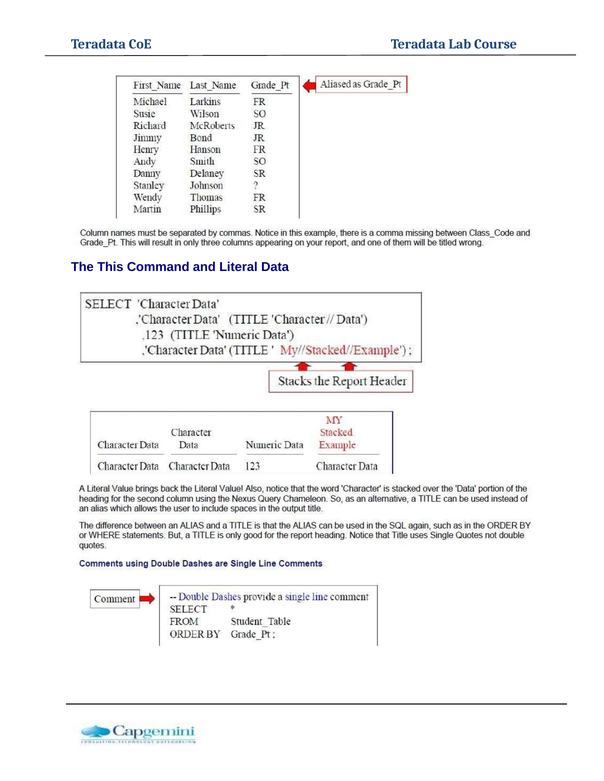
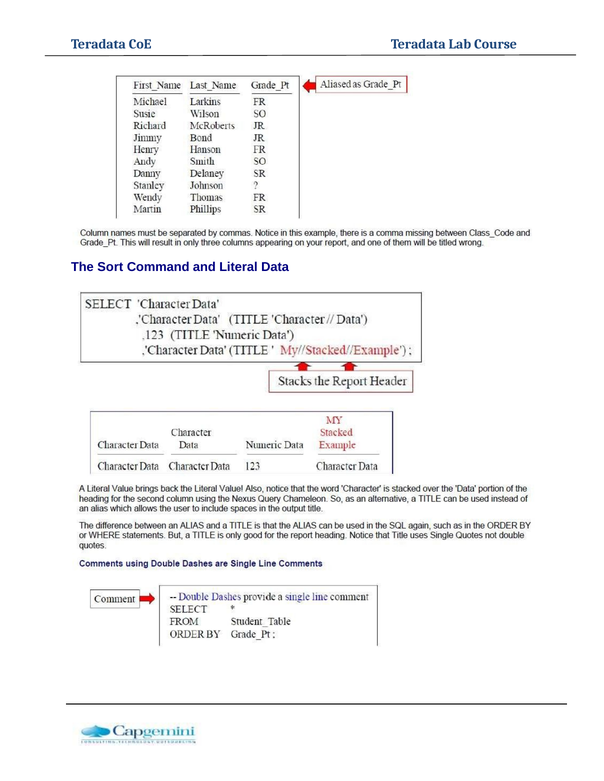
This: This -> Sort
